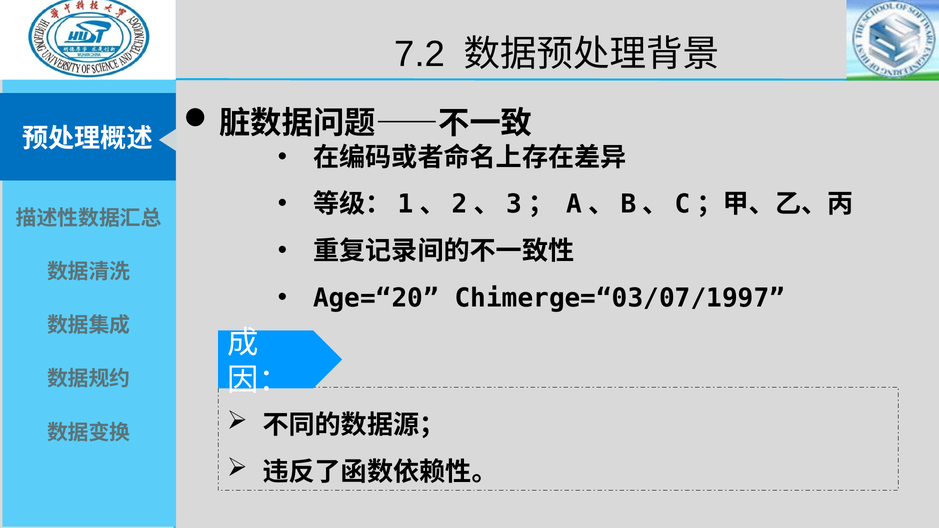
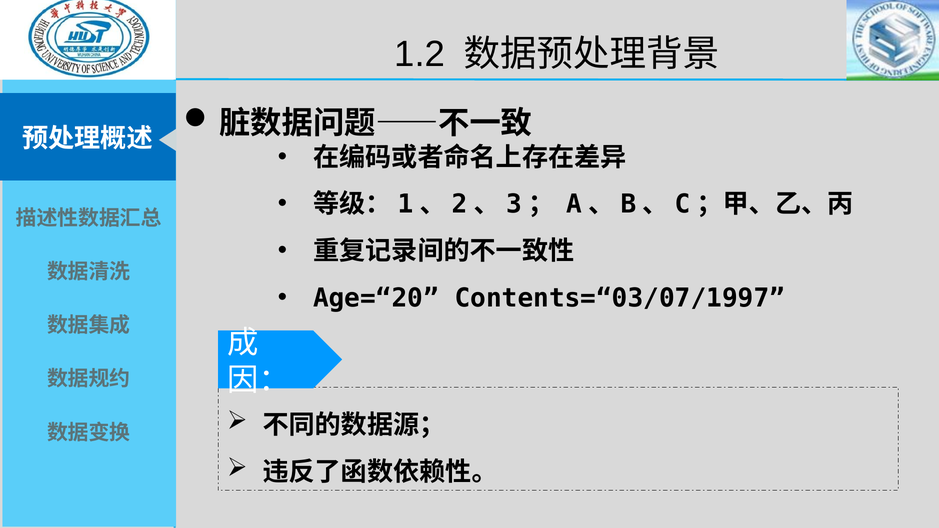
7.2: 7.2 -> 1.2
Chimerge=“03/07/1997: Chimerge=“03/07/1997 -> Contents=“03/07/1997
